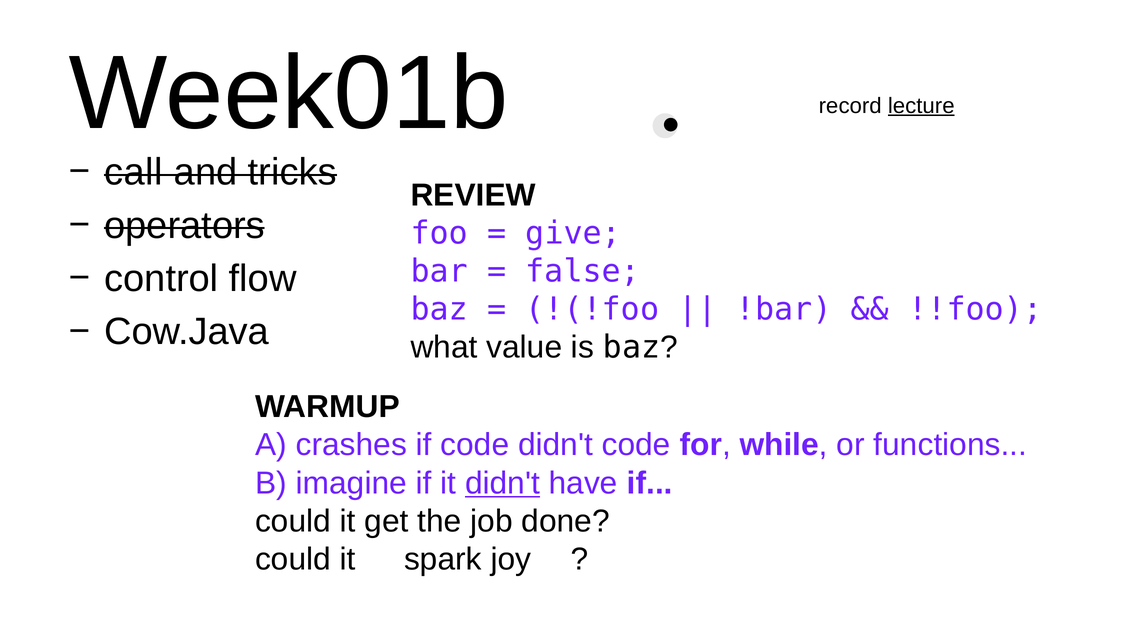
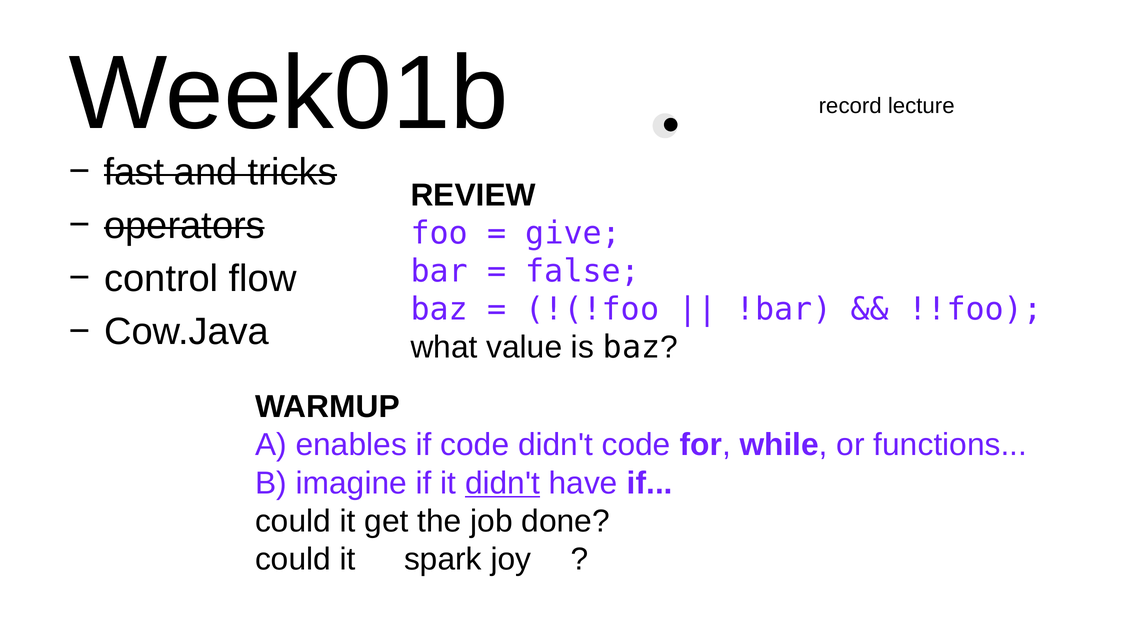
lecture underline: present -> none
call: call -> fast
crashes: crashes -> enables
